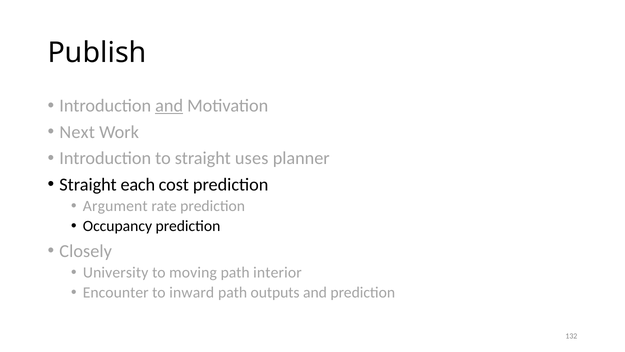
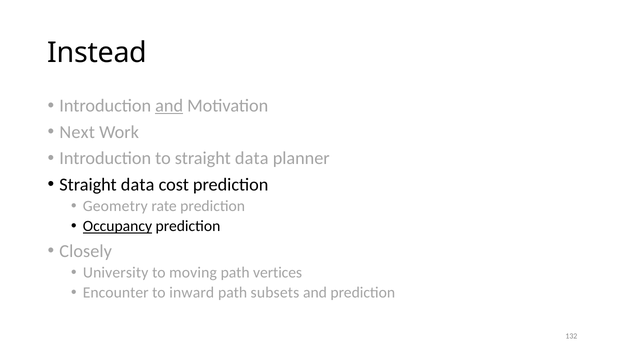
Publish: Publish -> Instead
to straight uses: uses -> data
each at (138, 184): each -> data
Argument: Argument -> Geometry
Occupancy underline: none -> present
interior: interior -> vertices
outputs: outputs -> subsets
